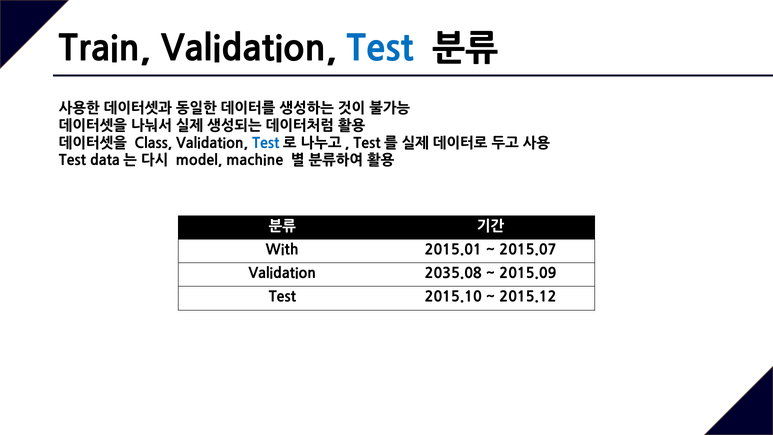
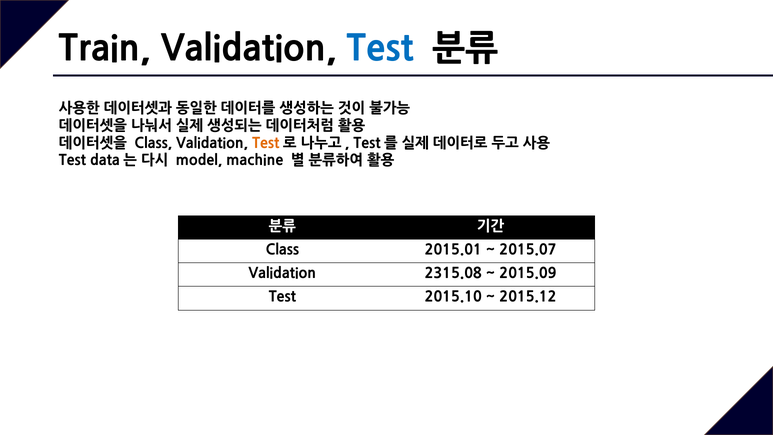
Test at (266, 143) colour: blue -> orange
With at (282, 250): With -> Class
2035.08: 2035.08 -> 2315.08
